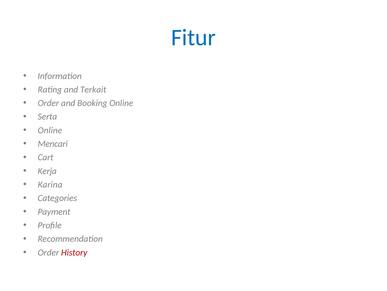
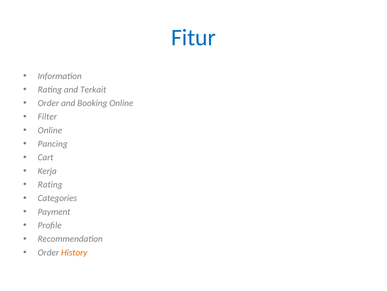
Serta: Serta -> Filter
Mencari: Mencari -> Pancing
Karina at (50, 184): Karina -> Rating
History colour: red -> orange
